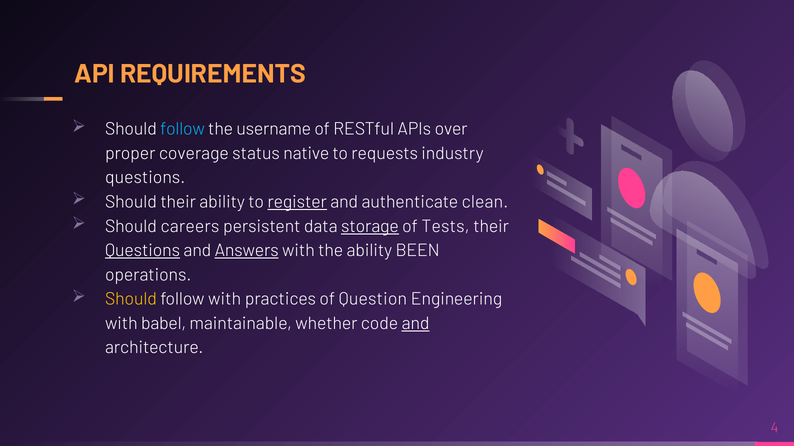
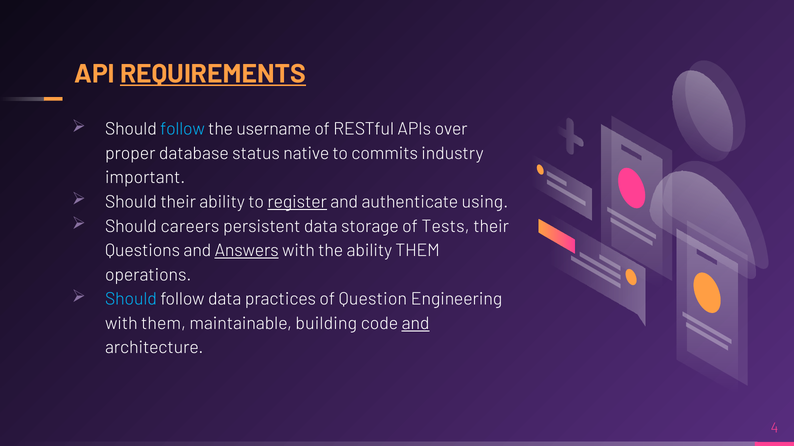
REQUIREMENTS underline: none -> present
coverage: coverage -> database
requests: requests -> commits
questions at (145, 178): questions -> important
clean: clean -> using
storage underline: present -> none
Questions at (143, 251) underline: present -> none
ability BEEN: BEEN -> THEM
Should at (131, 300) colour: yellow -> light blue
follow with: with -> data
with babel: babel -> them
whether: whether -> building
